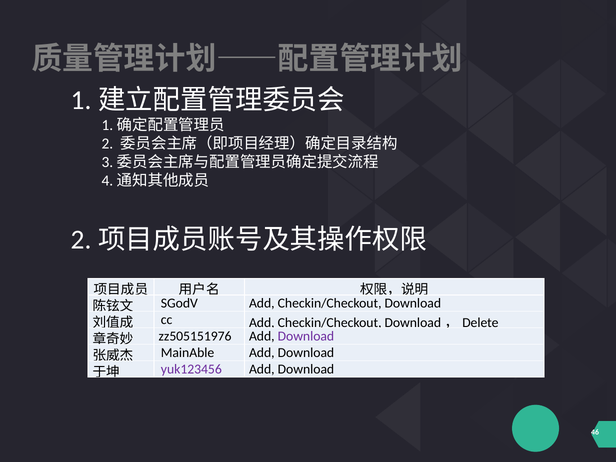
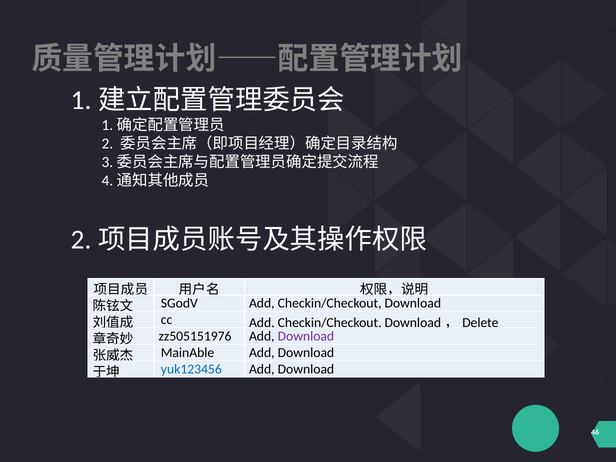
yuk123456 colour: purple -> blue
